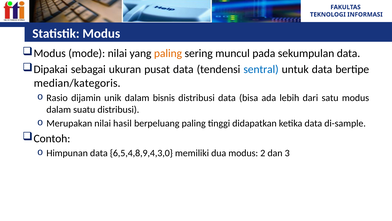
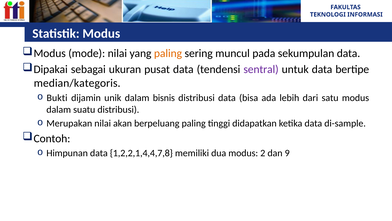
sentral colour: blue -> purple
Rasio: Rasio -> Bukti
hasil: hasil -> akan
6,5,4,8,9,4,3,0: 6,5,4,8,9,4,3,0 -> 1,2,2,1,4,4,7,8
3: 3 -> 9
